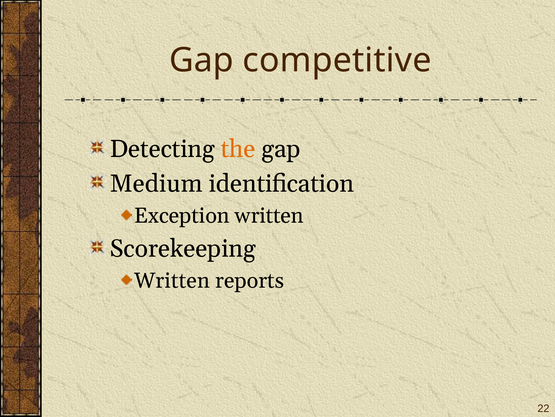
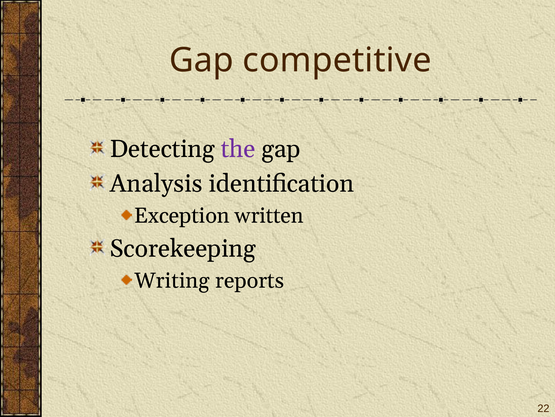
the colour: orange -> purple
Medium: Medium -> Analysis
Written at (172, 280): Written -> Writing
